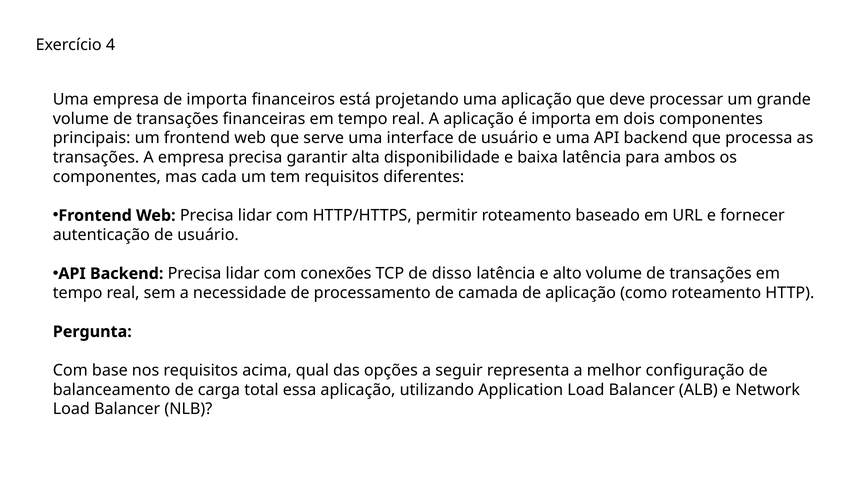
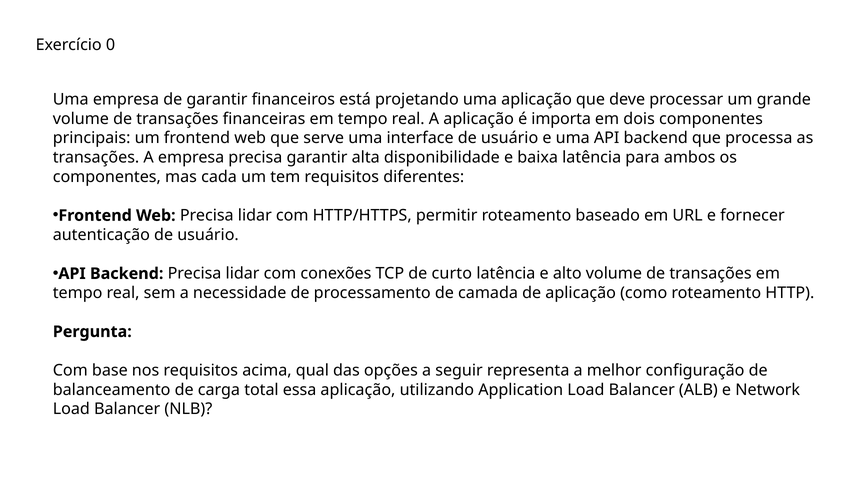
4: 4 -> 0
de importa: importa -> garantir
disso: disso -> curto
